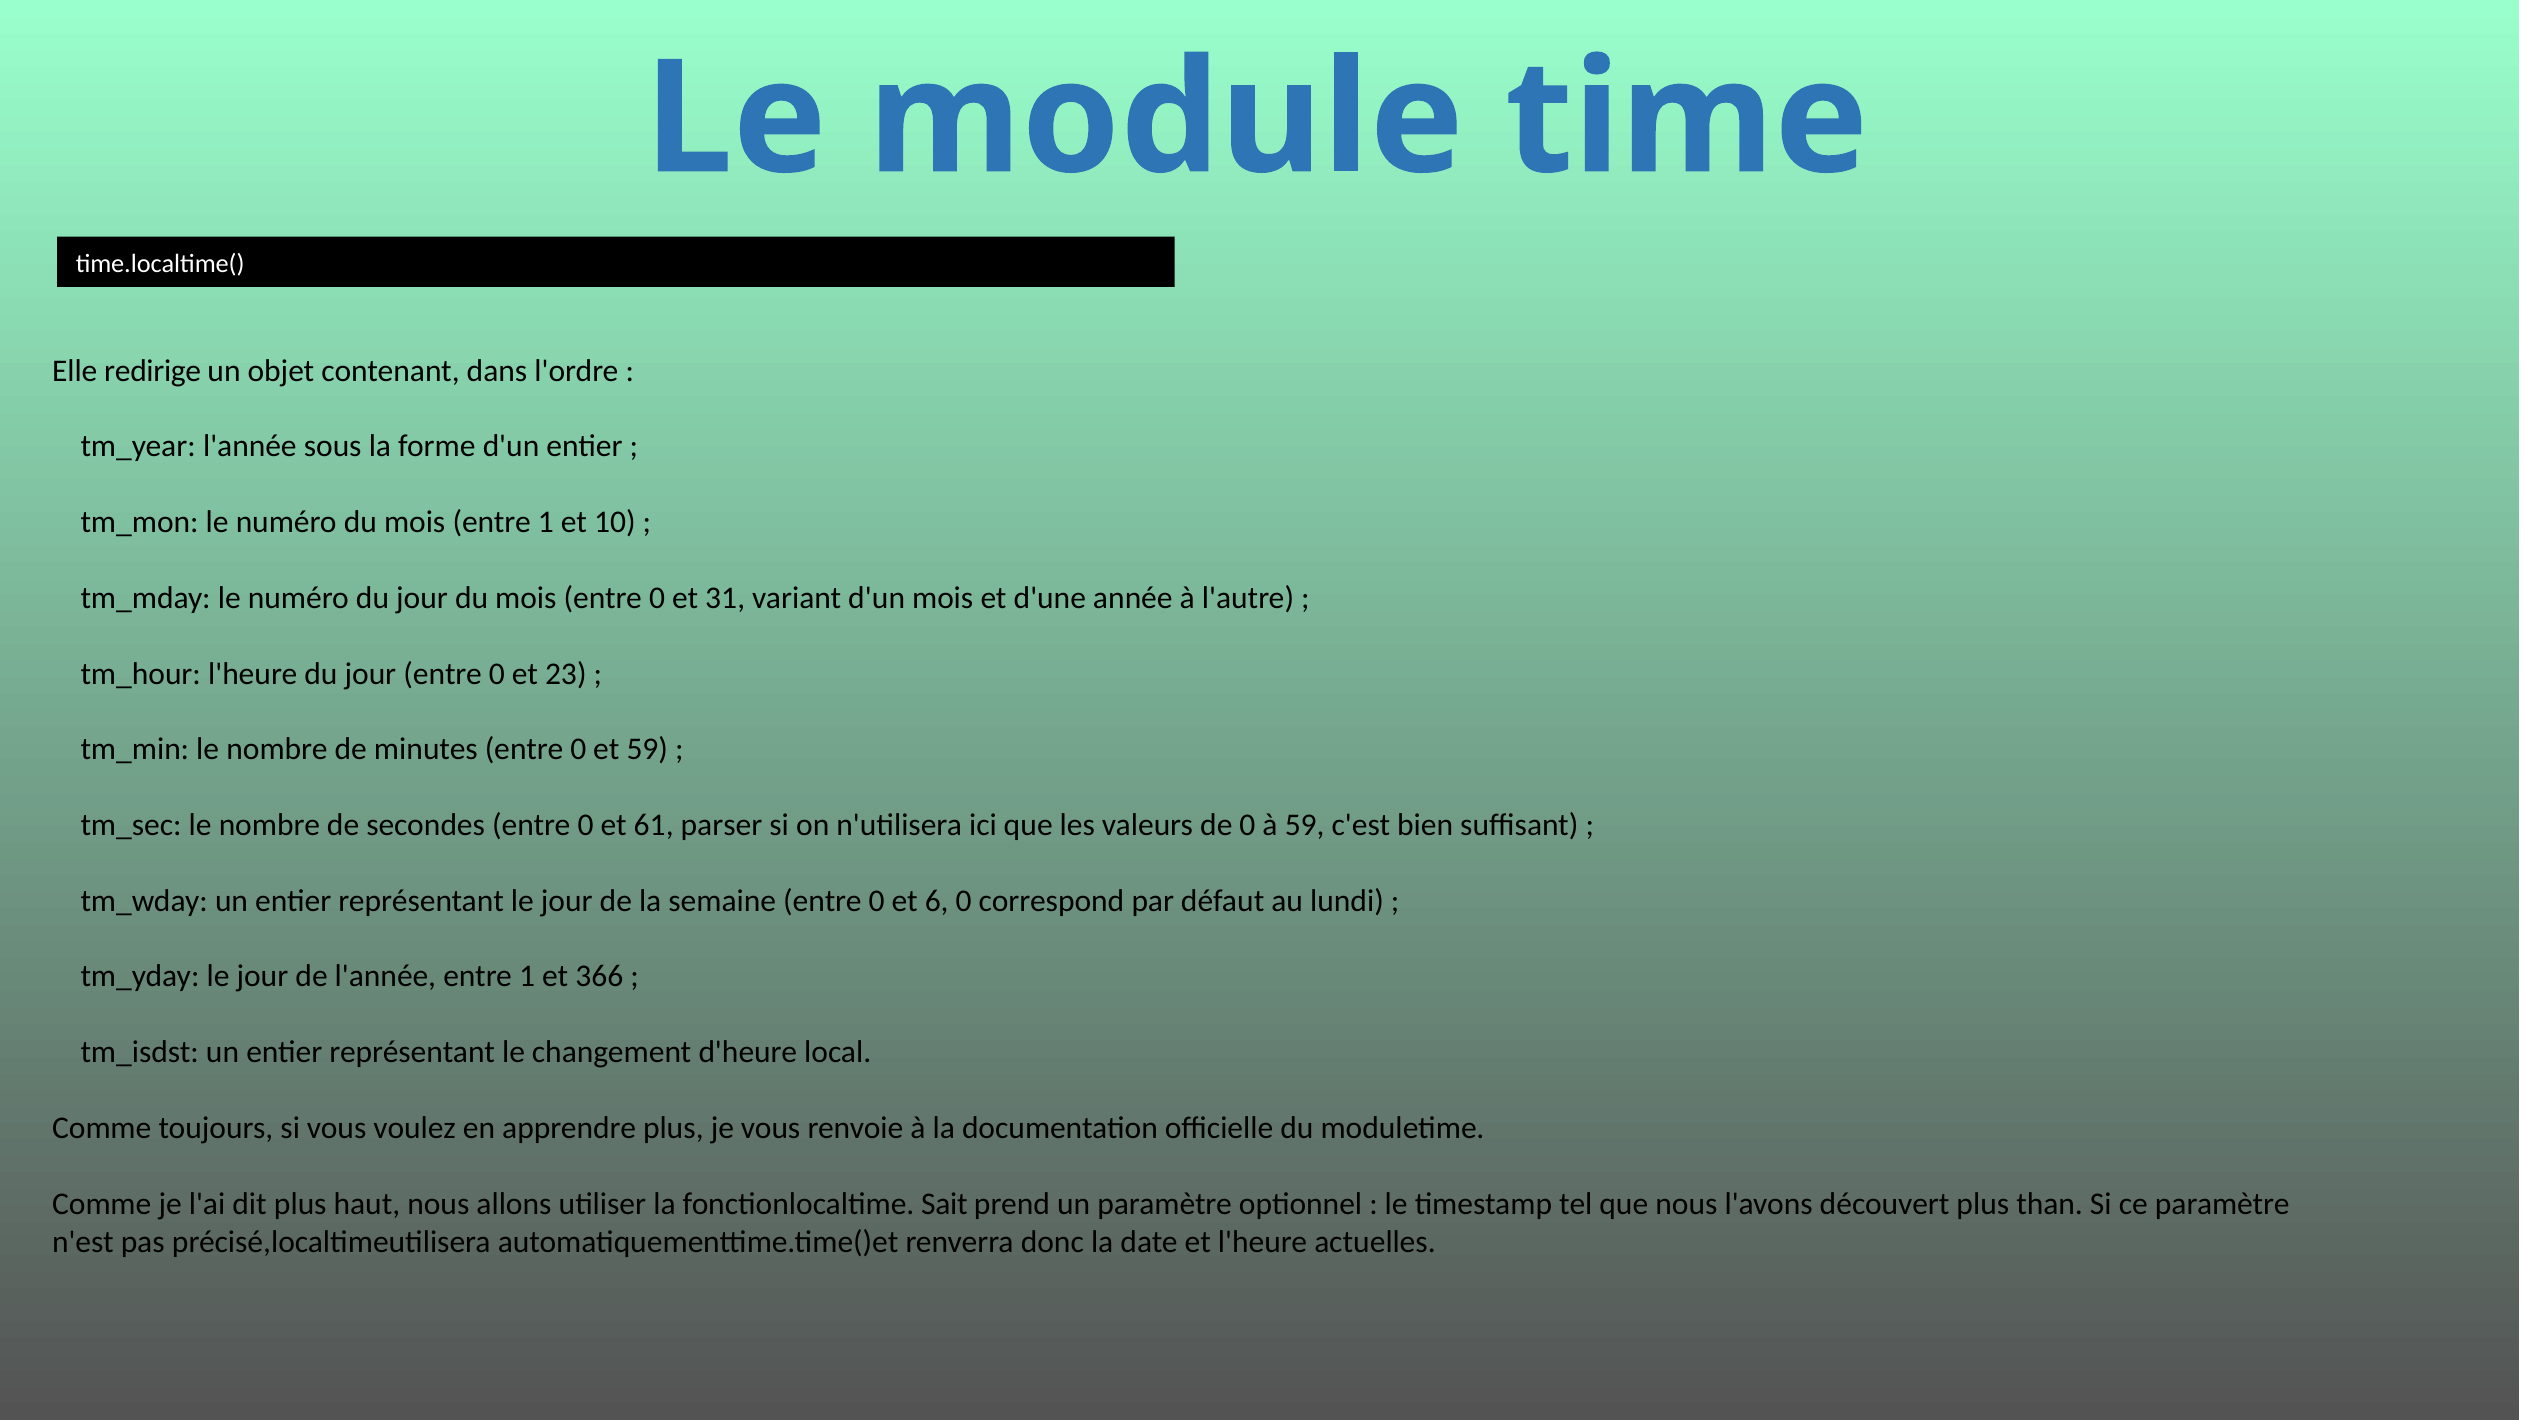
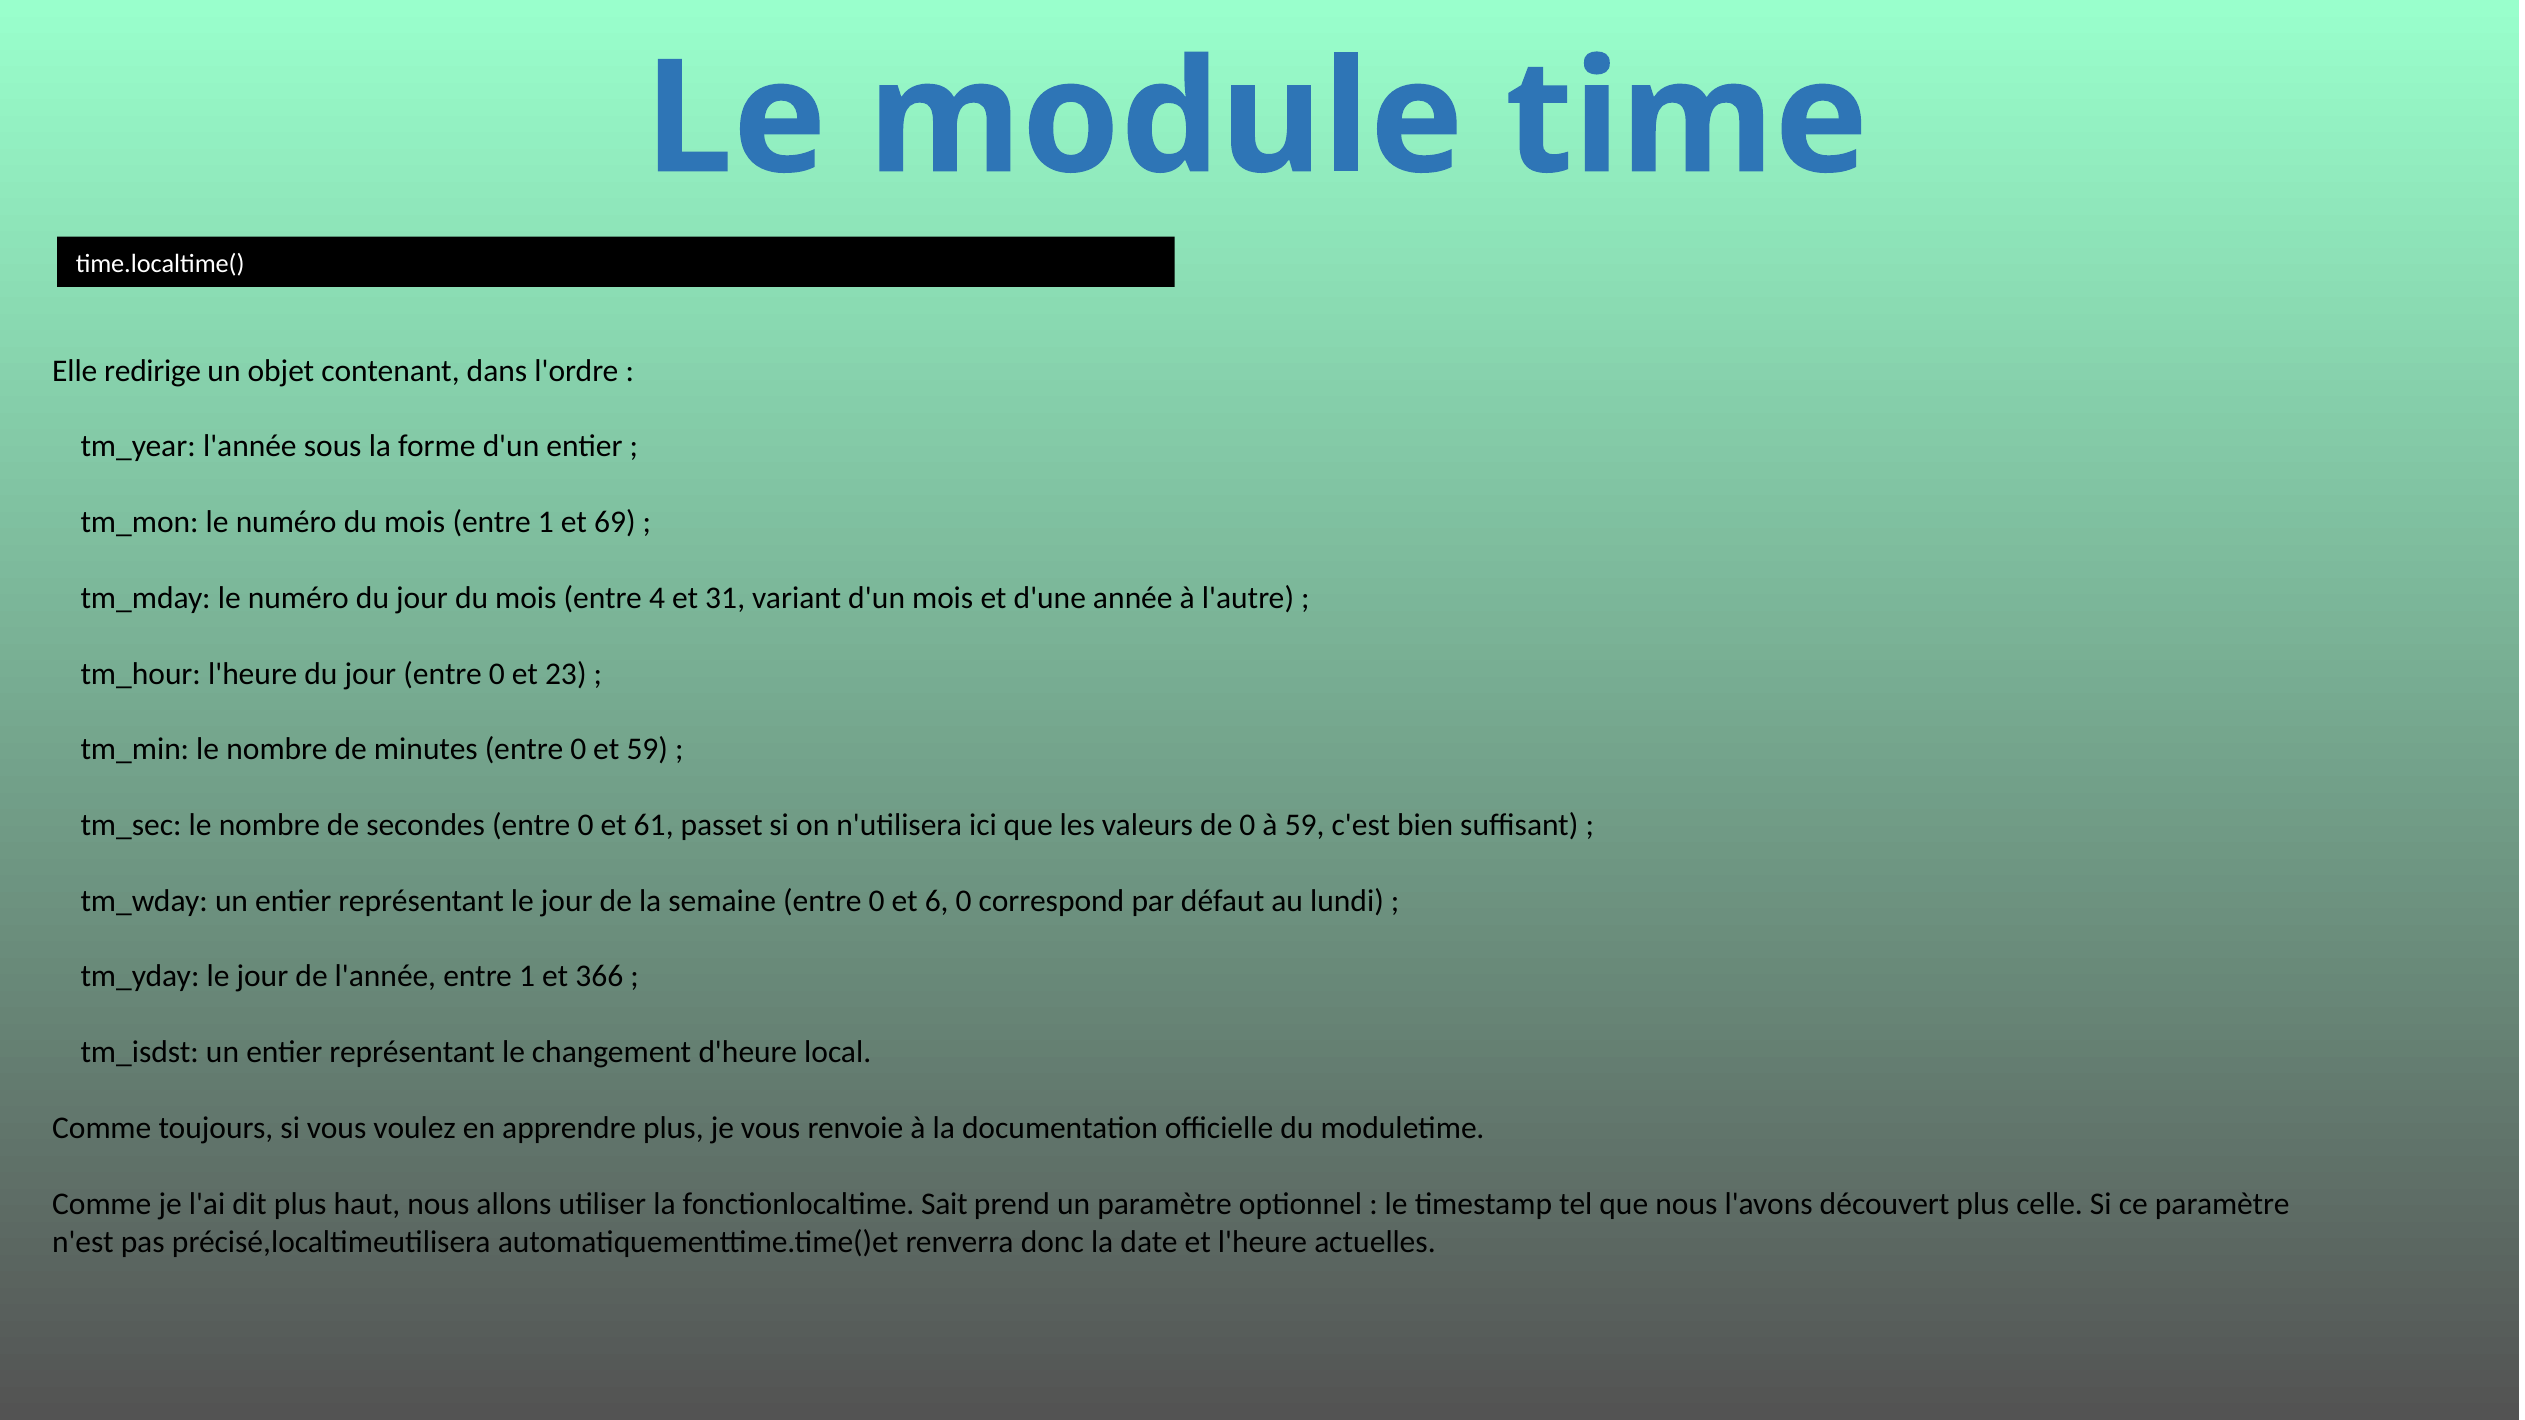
10: 10 -> 69
mois entre 0: 0 -> 4
parser: parser -> passet
than: than -> celle
